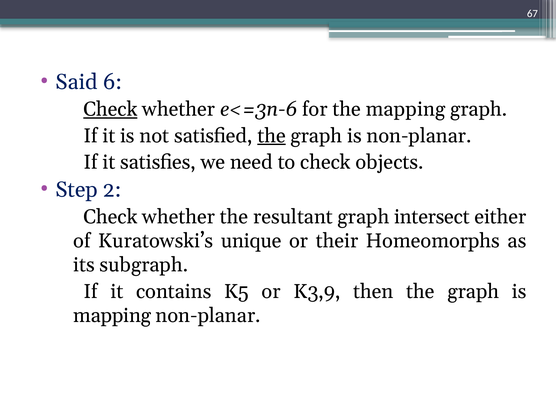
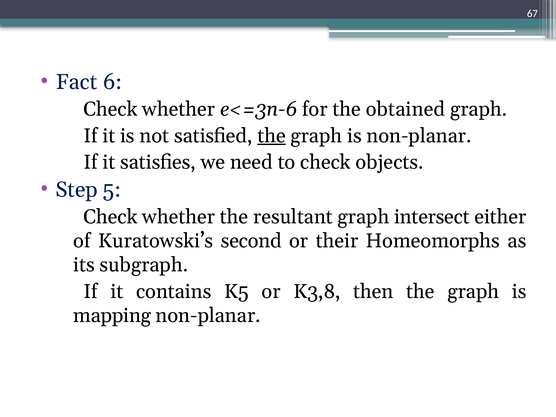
Said: Said -> Fact
Check at (110, 109) underline: present -> none
the mapping: mapping -> obtained
2: 2 -> 5
unique: unique -> second
K3,9: K3,9 -> K3,8
